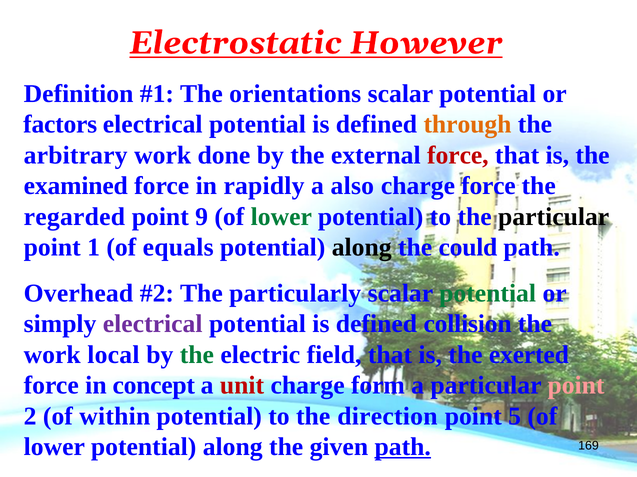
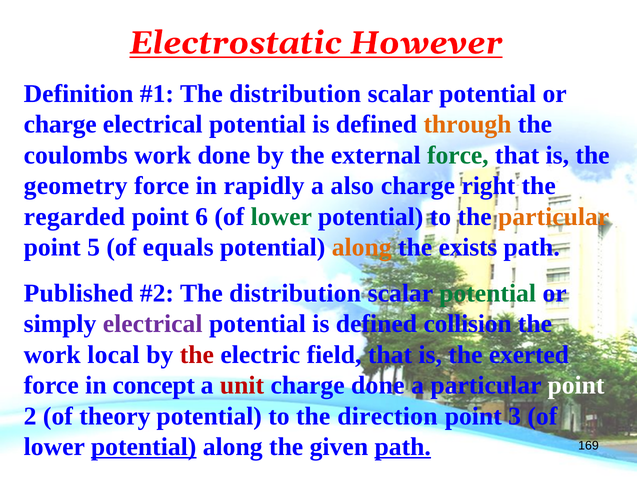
orientations at (295, 94): orientations -> distribution
factors at (60, 125): factors -> charge
arbitrary: arbitrary -> coulombs
force at (458, 156) colour: red -> green
examined: examined -> geometry
charge force: force -> right
9: 9 -> 6
particular at (554, 217) colour: black -> orange
1: 1 -> 5
along at (362, 248) colour: black -> orange
could: could -> exists
Overhead: Overhead -> Published
particularly at (295, 294): particularly -> distribution
the at (197, 355) colour: green -> red
charge form: form -> done
point at (576, 386) colour: pink -> white
within: within -> theory
5: 5 -> 3
potential at (144, 448) underline: none -> present
